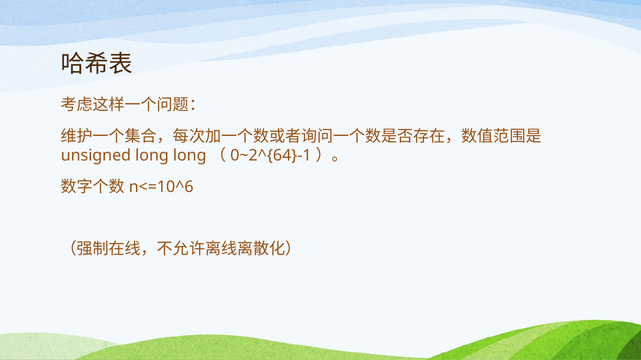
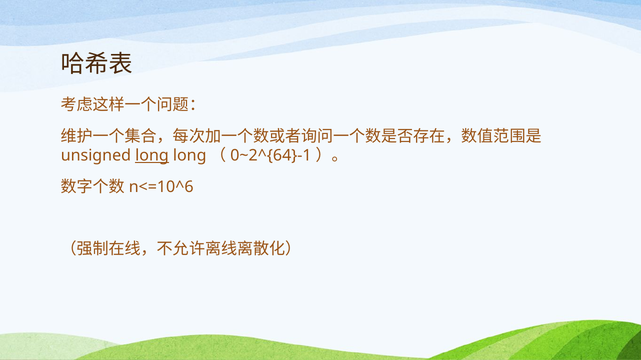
long at (152, 156) underline: none -> present
